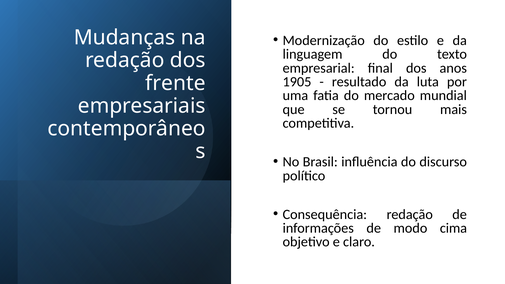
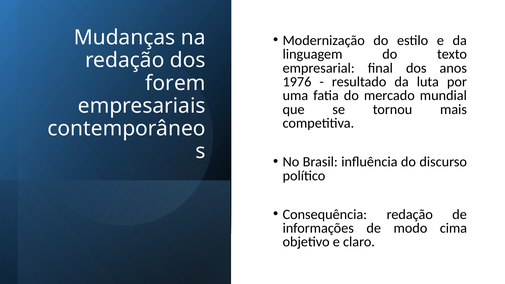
1905: 1905 -> 1976
frente: frente -> forem
